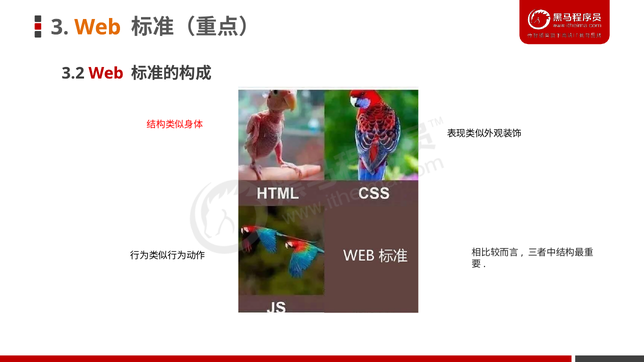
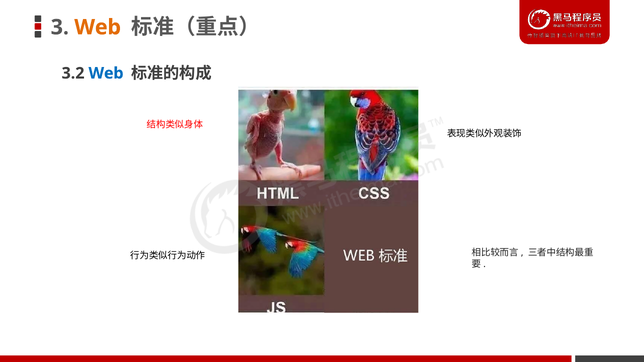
Web at (106, 73) colour: red -> blue
